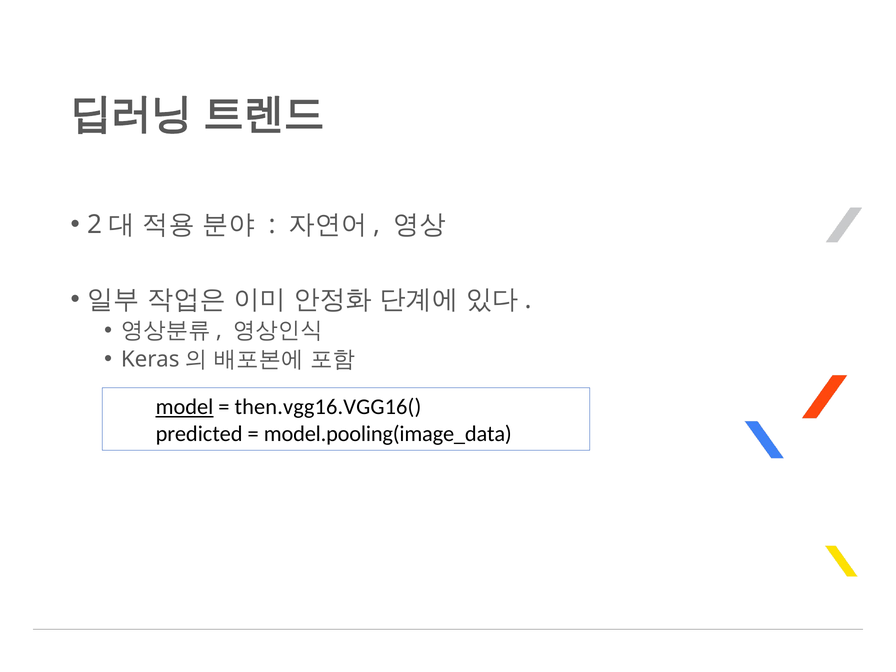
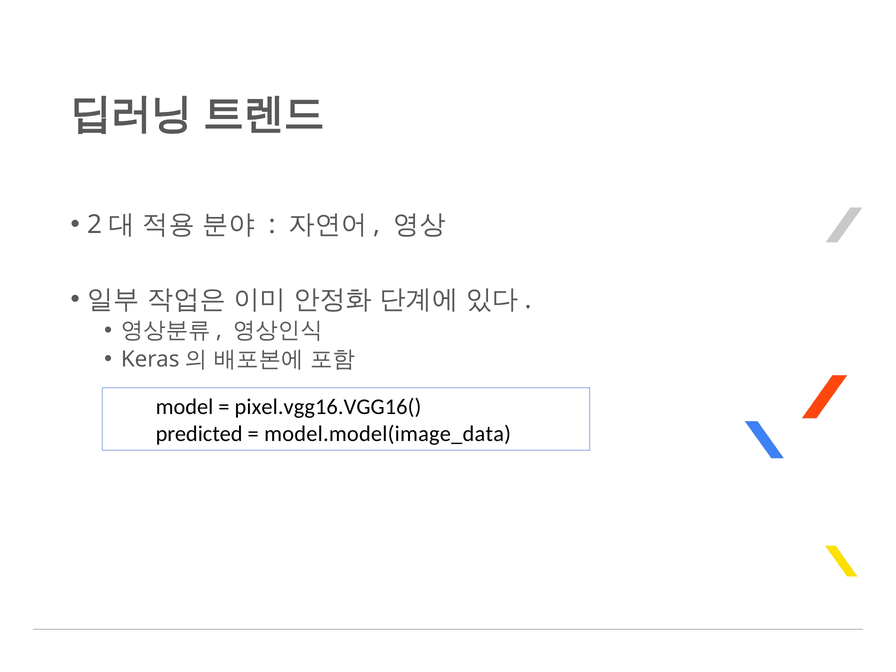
model underline: present -> none
then.vgg16.VGG16(: then.vgg16.VGG16( -> pixel.vgg16.VGG16(
model.pooling(image_data: model.pooling(image_data -> model.model(image_data
